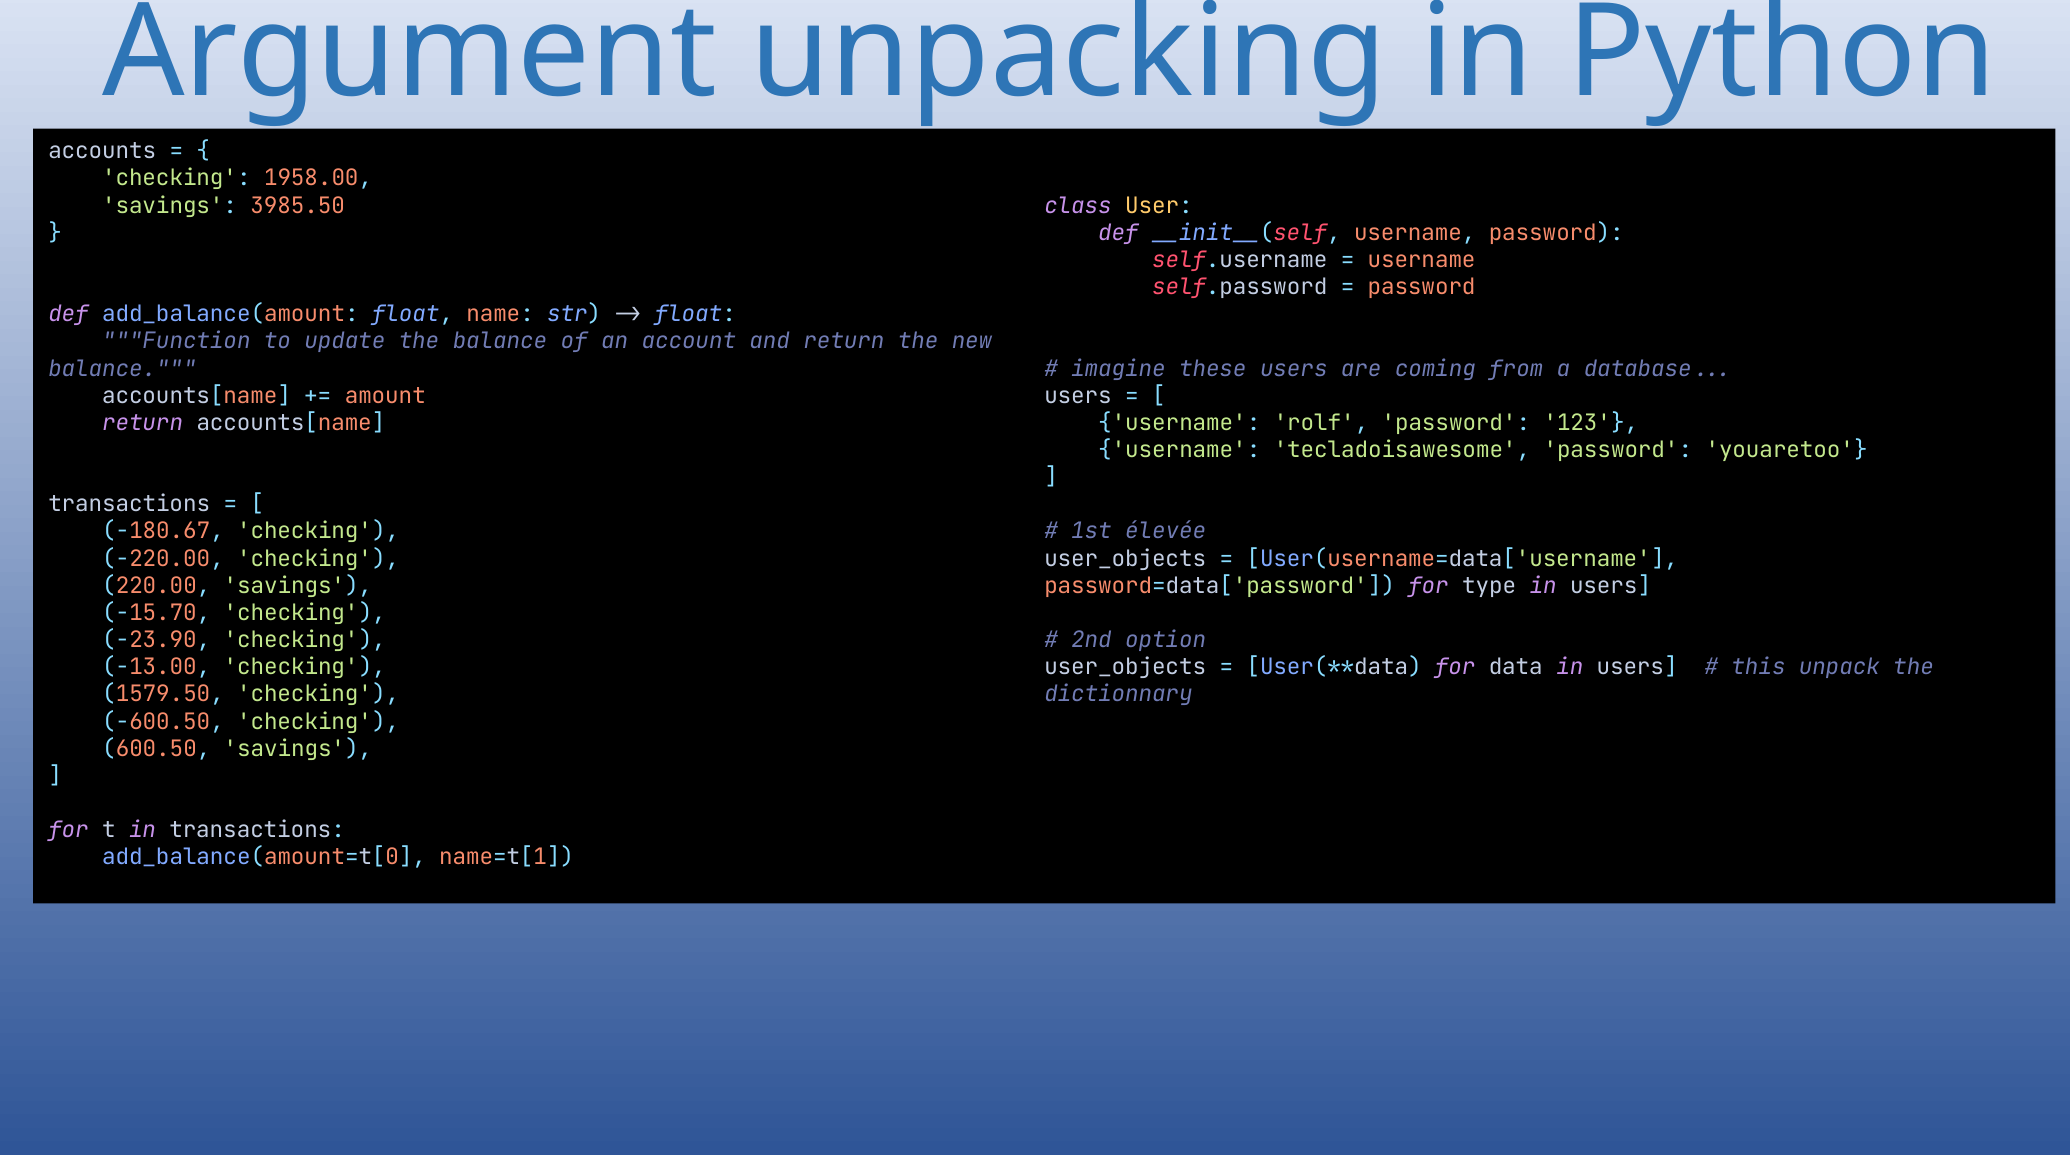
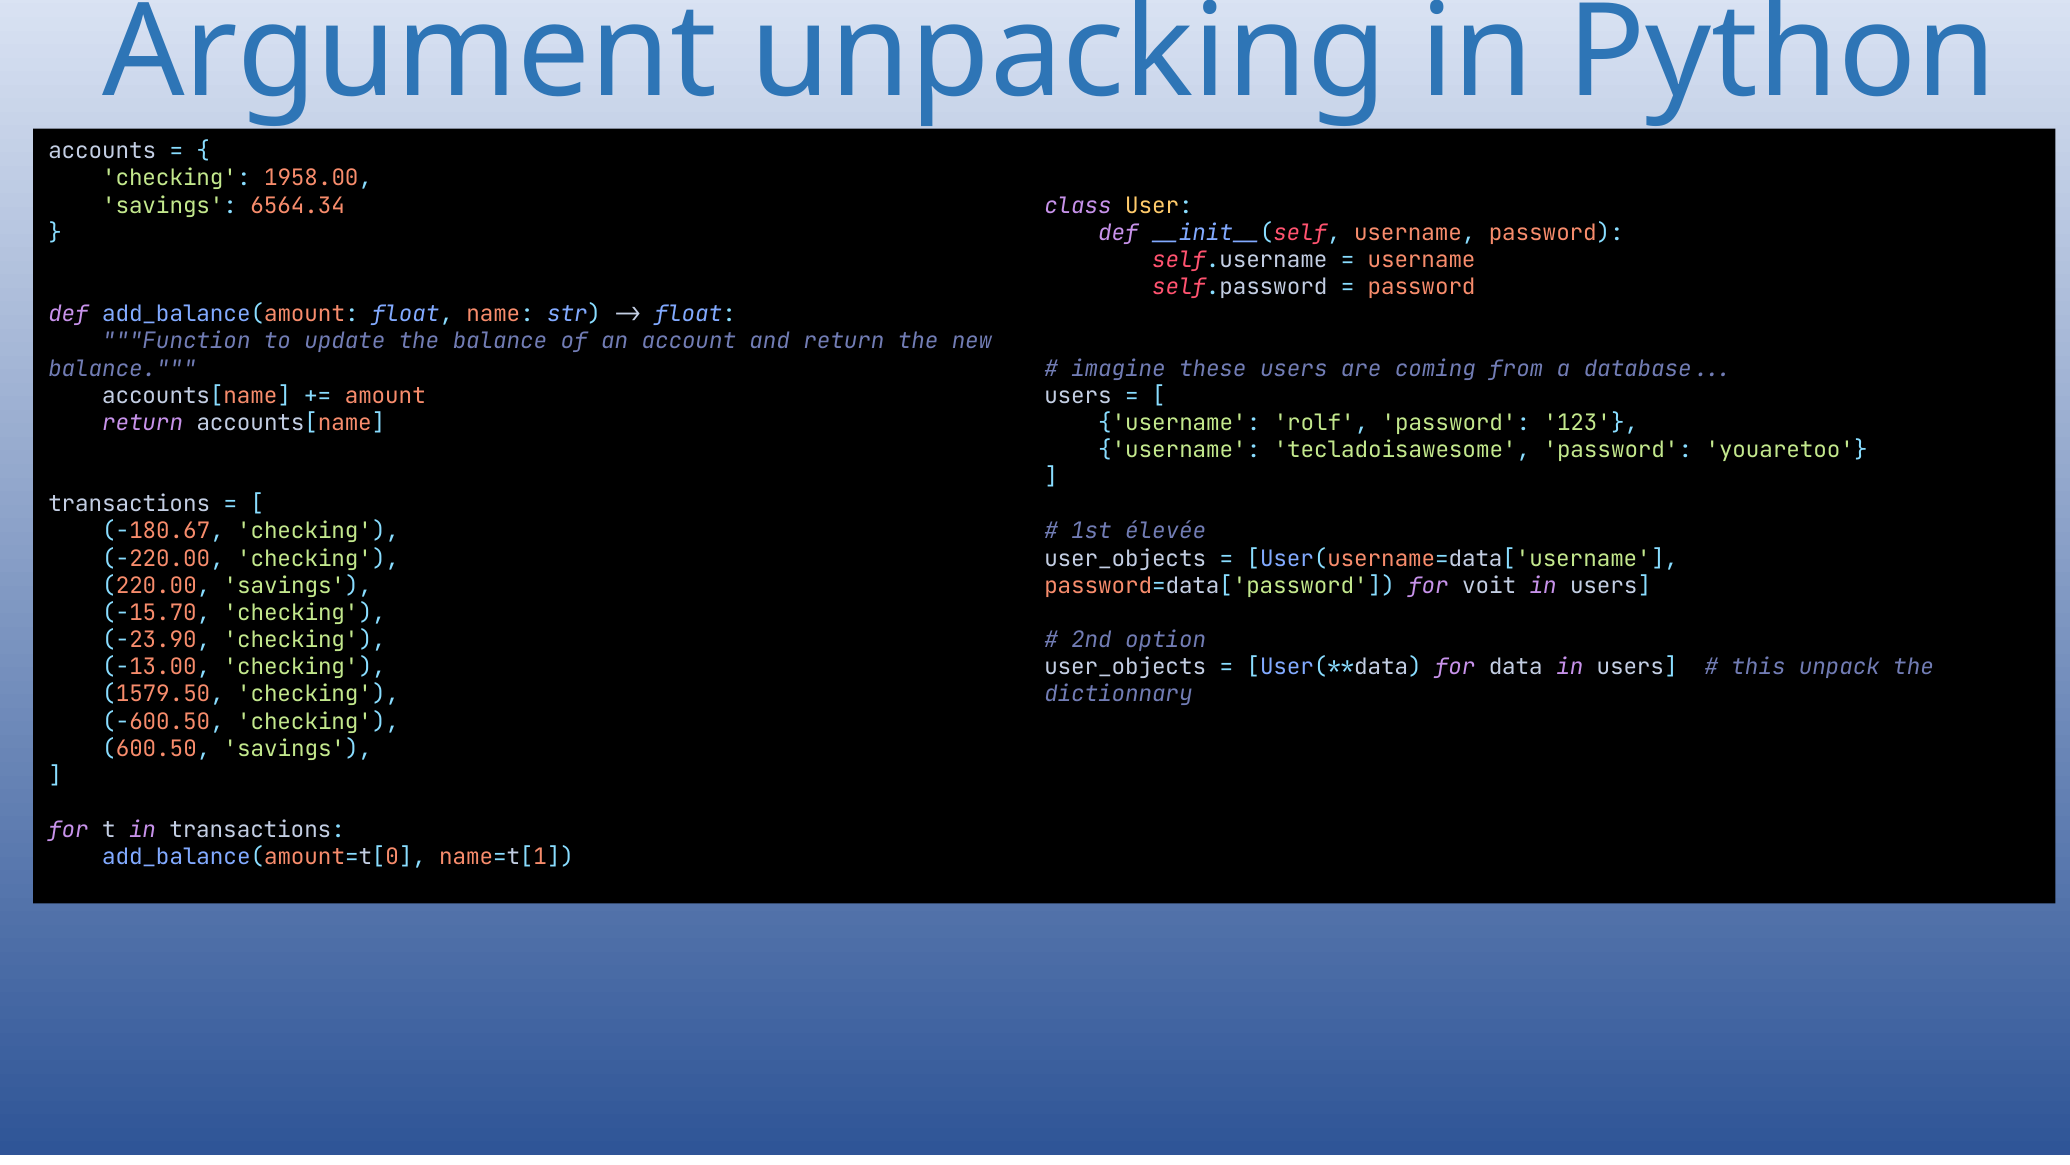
3985.50: 3985.50 -> 6564.34
type: type -> voit
